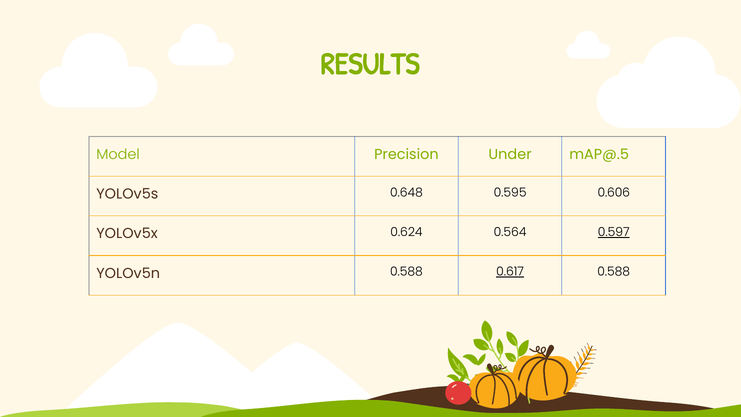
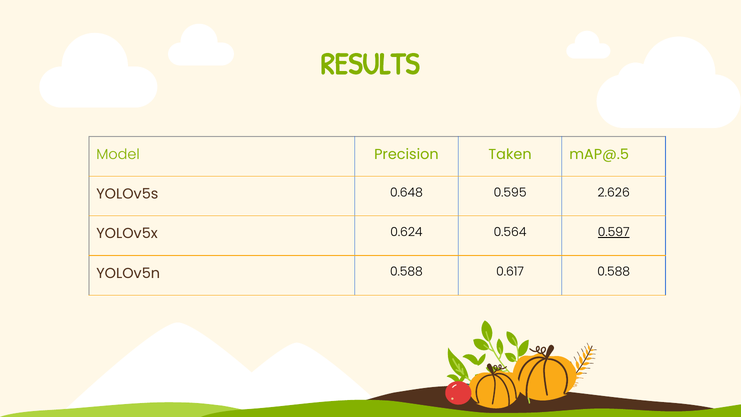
Under: Under -> Taken
0.606: 0.606 -> 2.626
0.617 underline: present -> none
